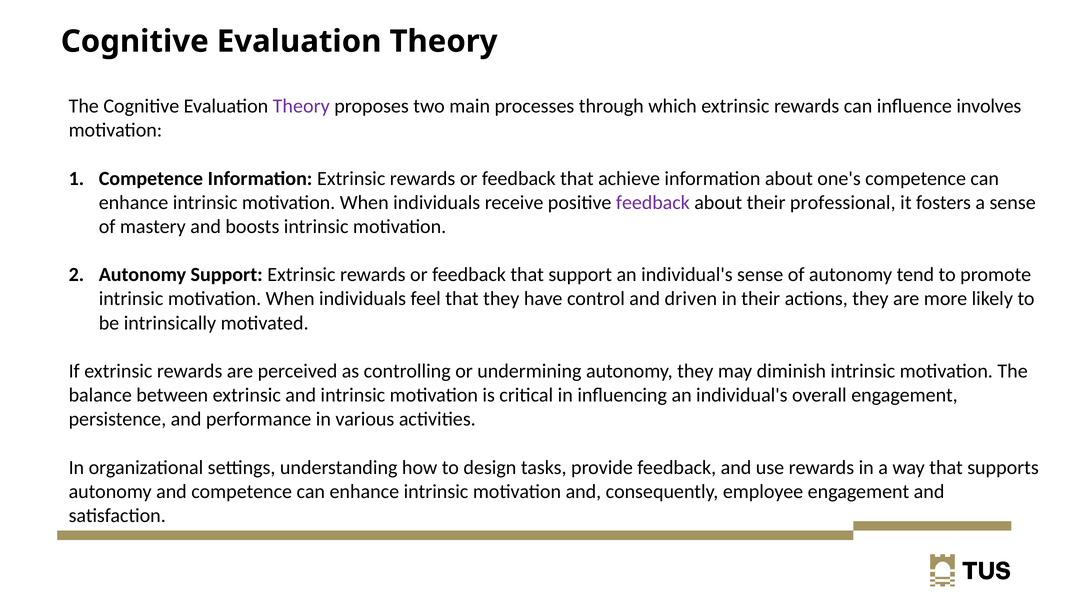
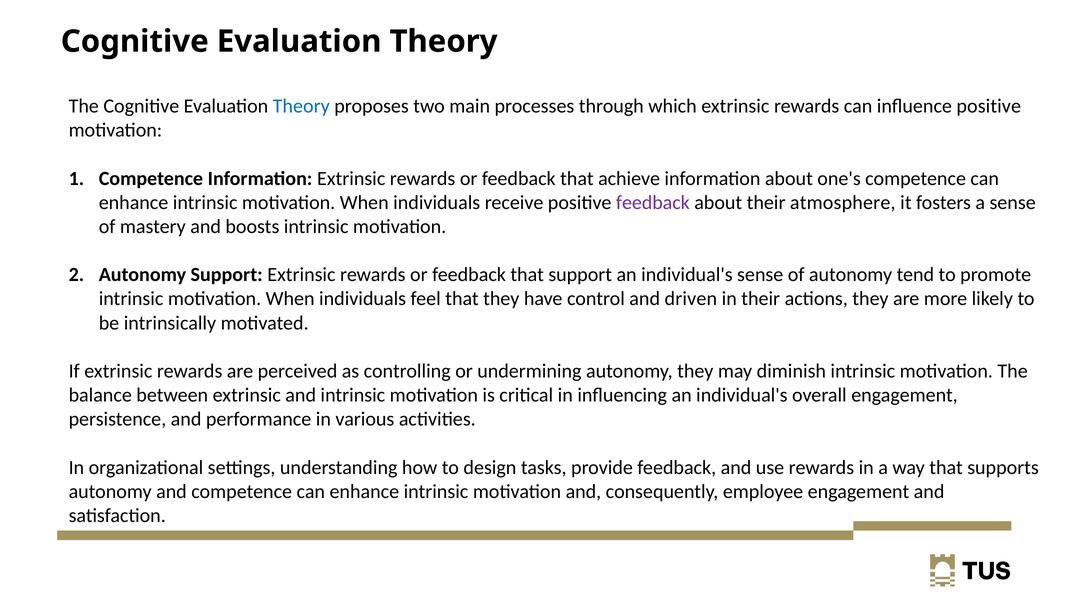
Theory at (301, 106) colour: purple -> blue
influence involves: involves -> positive
professional: professional -> atmosphere
